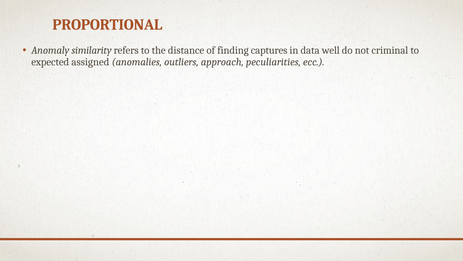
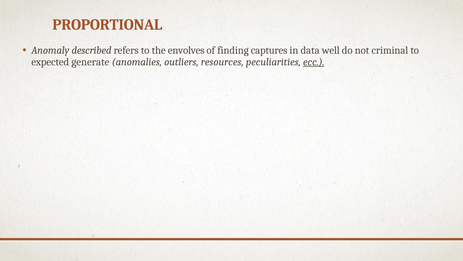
similarity: similarity -> described
distance: distance -> envolves
assigned: assigned -> generate
approach: approach -> resources
ecc underline: none -> present
